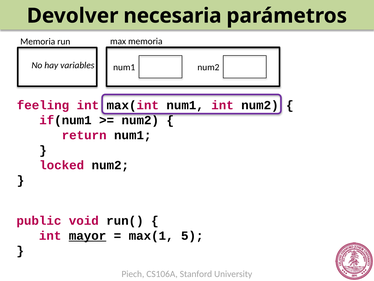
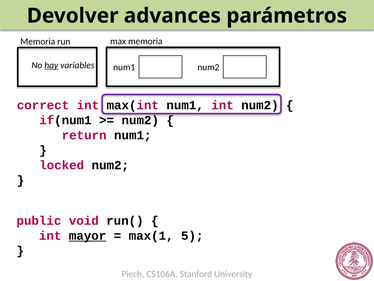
necesaria: necesaria -> advances
hay underline: none -> present
feeling: feeling -> correct
